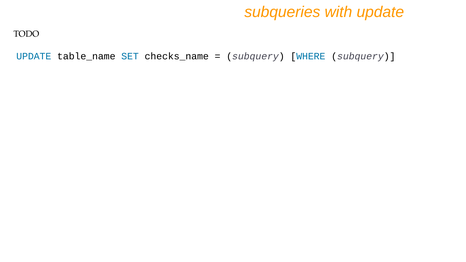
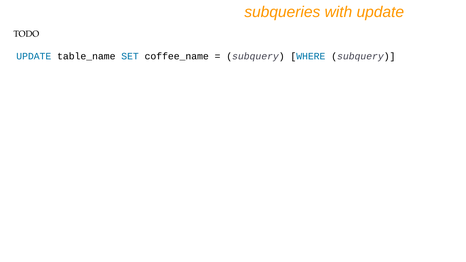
checks_name: checks_name -> coffee_name
